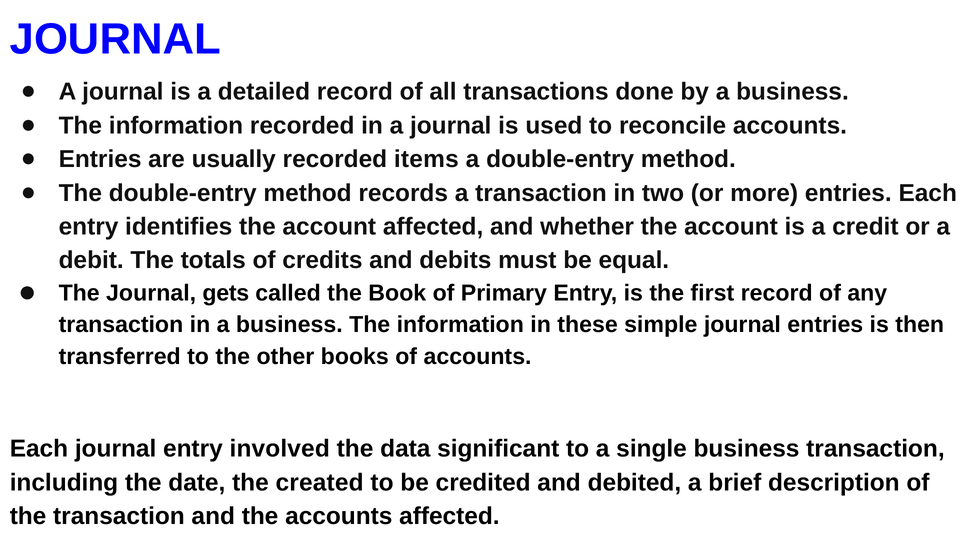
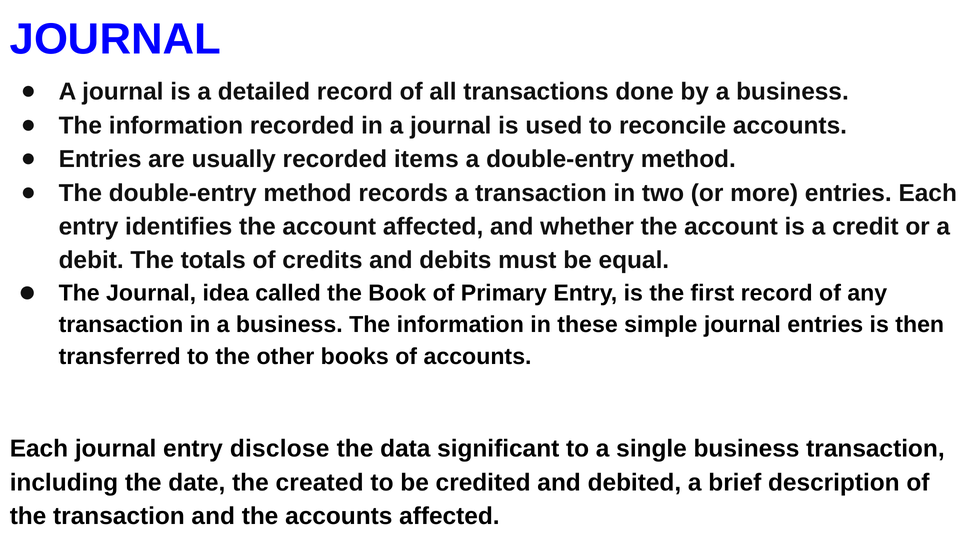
gets: gets -> idea
involved: involved -> disclose
